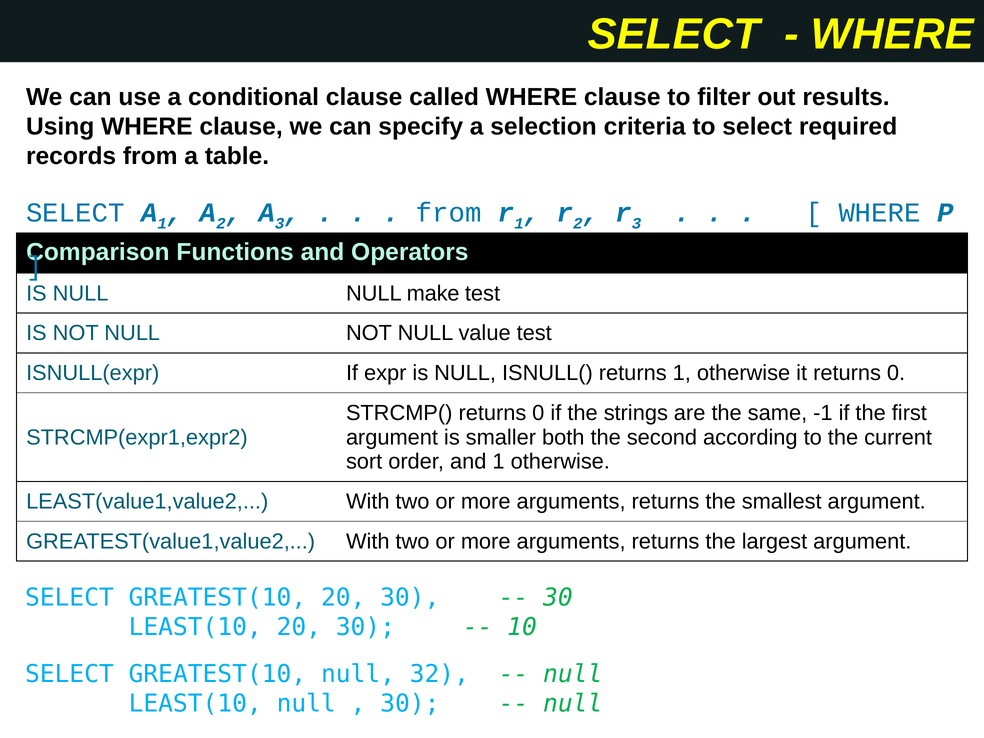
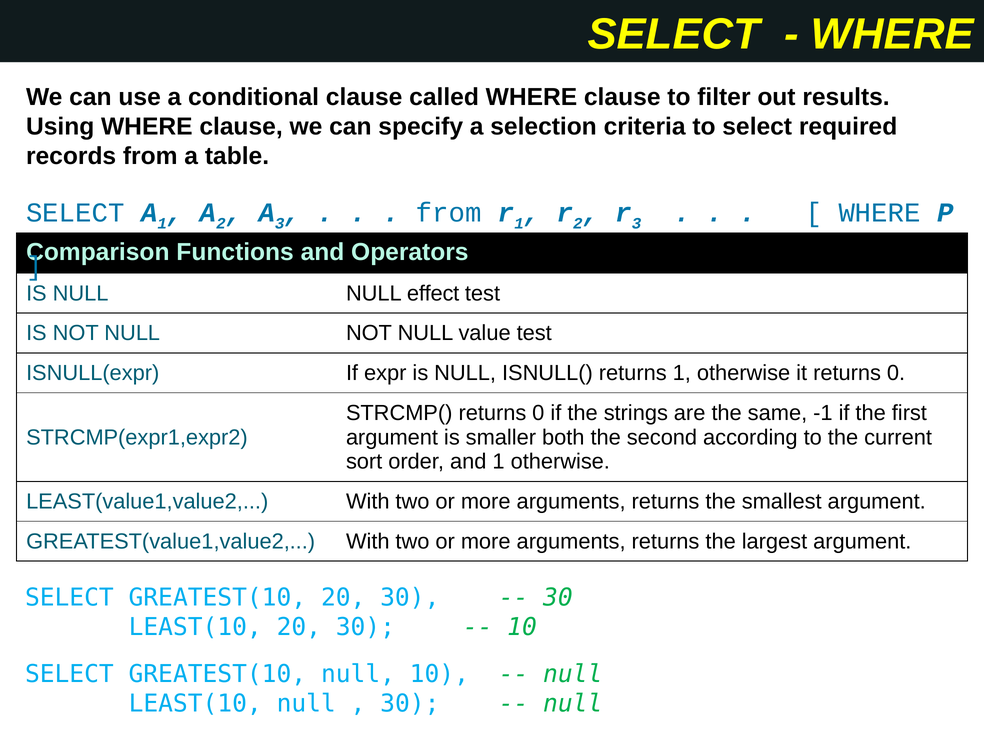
make: make -> effect
null 32: 32 -> 10
